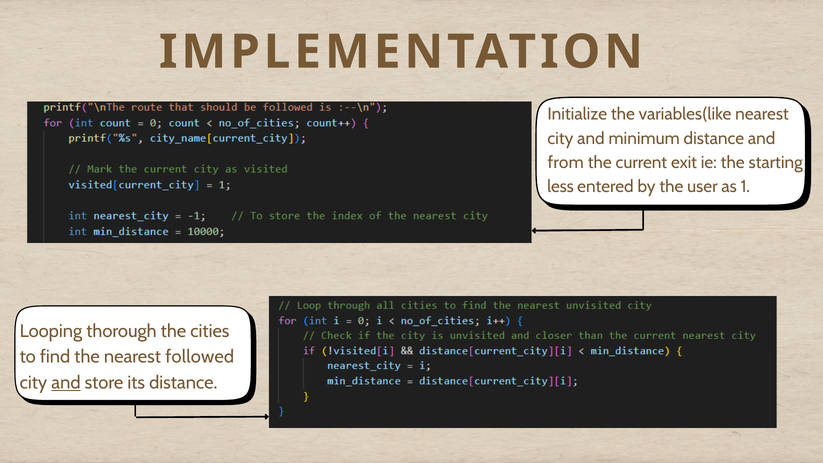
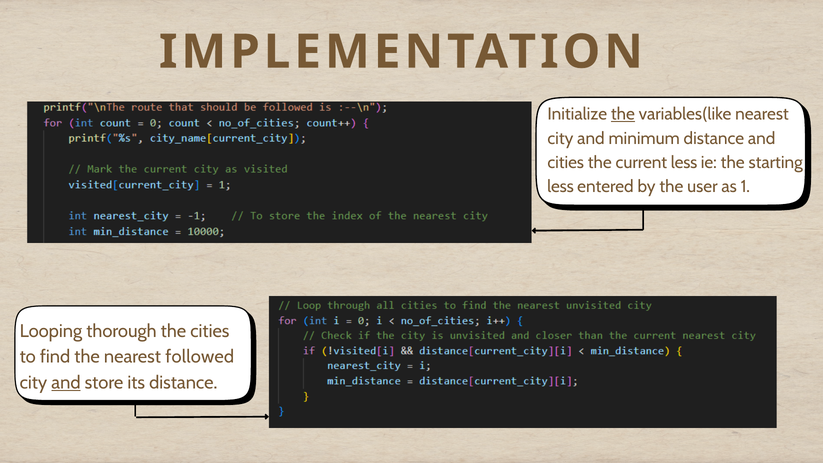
the at (623, 114) underline: none -> present
from at (566, 163): from -> cities
current exit: exit -> less
